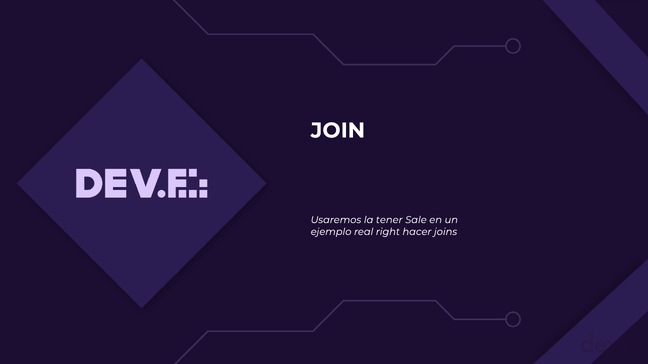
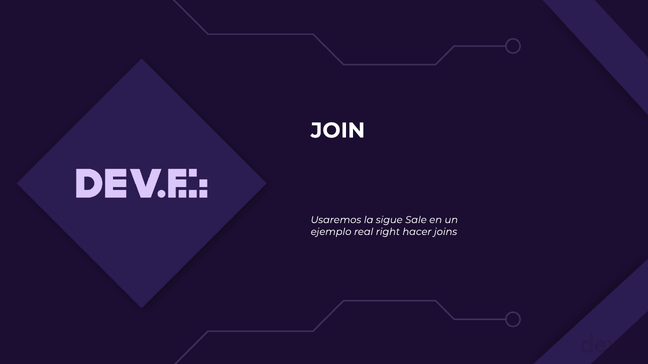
tener: tener -> sigue
